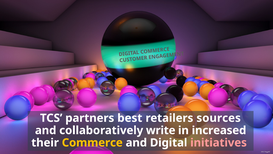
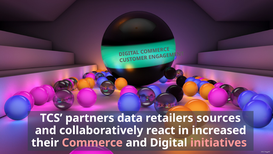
best: best -> data
write: write -> react
Commerce at (92, 142) colour: yellow -> pink
